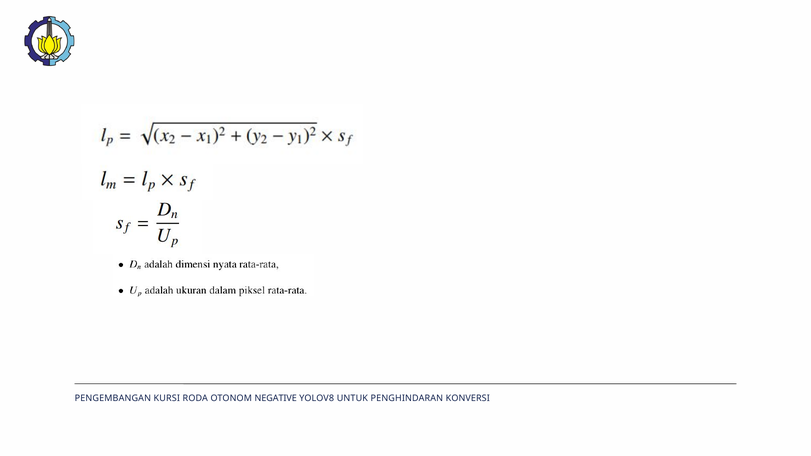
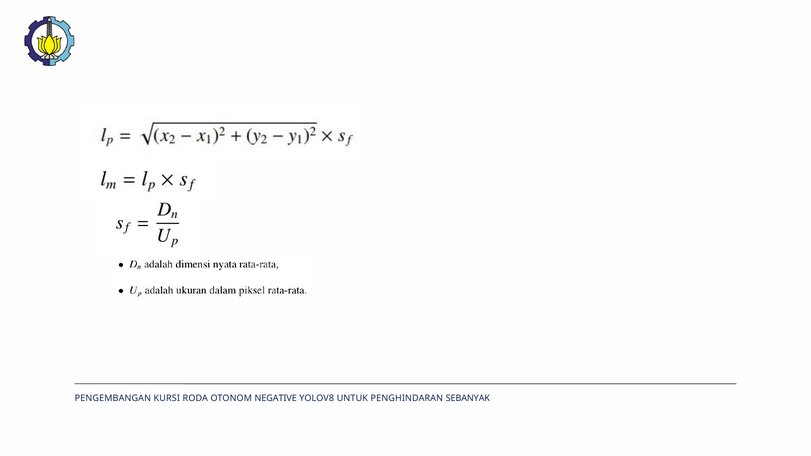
KONVERSI: KONVERSI -> SEBANYAK
